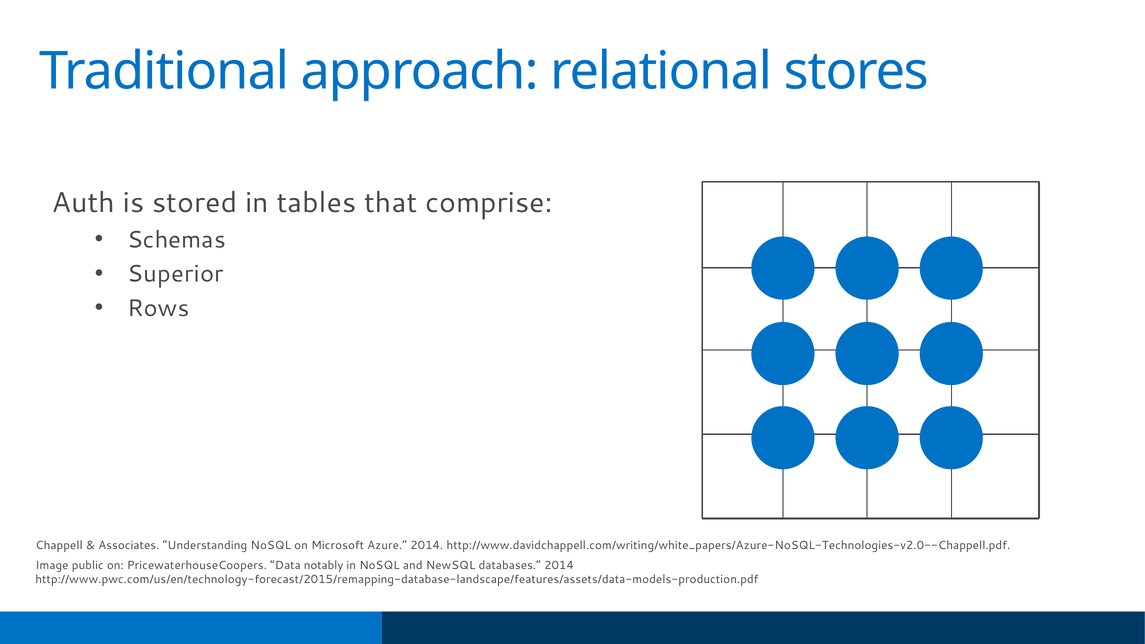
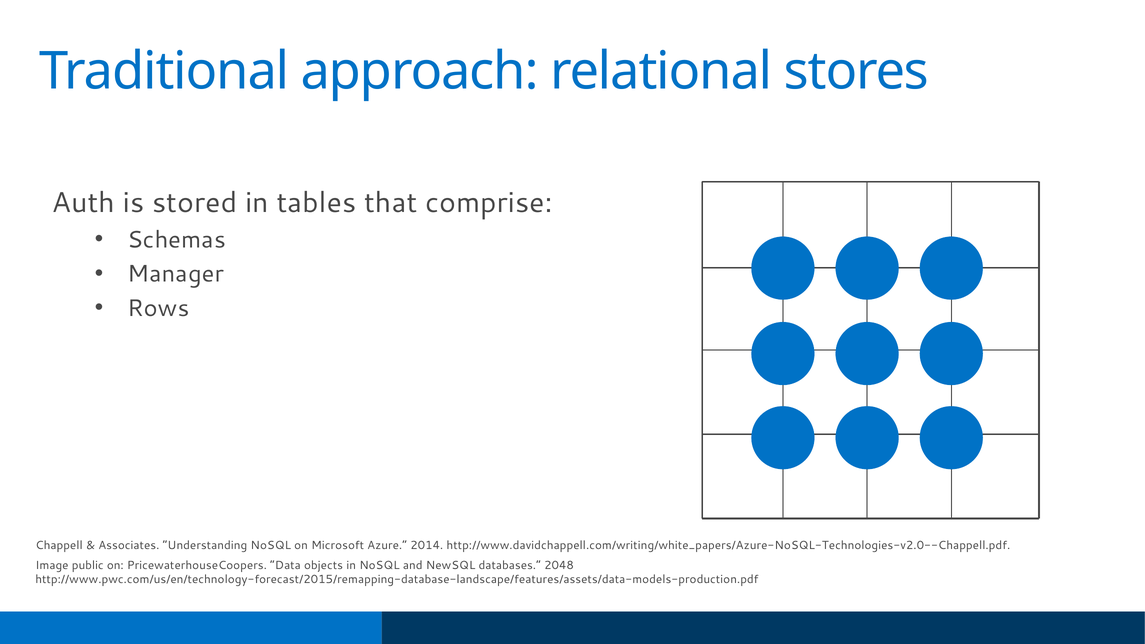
Superior: Superior -> Manager
notably: notably -> objects
databases 2014: 2014 -> 2048
